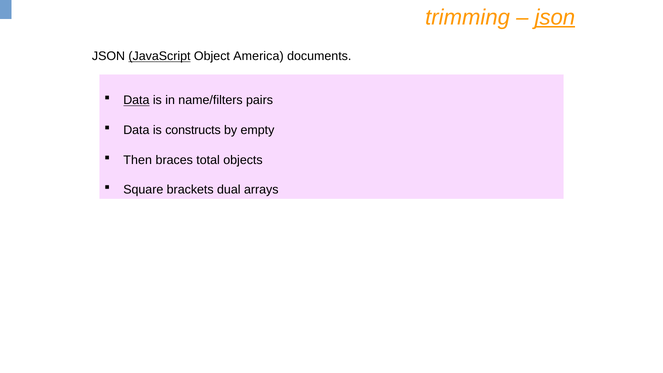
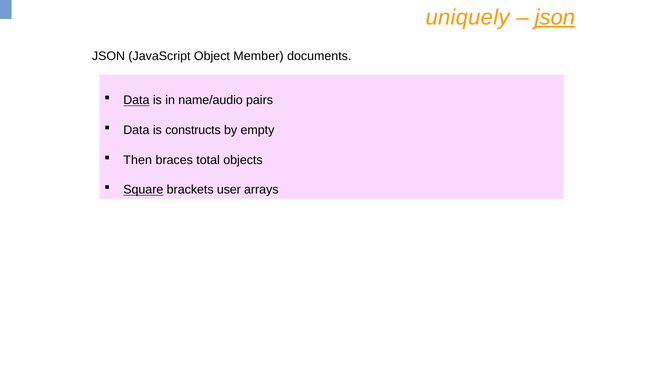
trimming: trimming -> uniquely
JavaScript underline: present -> none
America: America -> Member
name/filters: name/filters -> name/audio
Square underline: none -> present
dual: dual -> user
